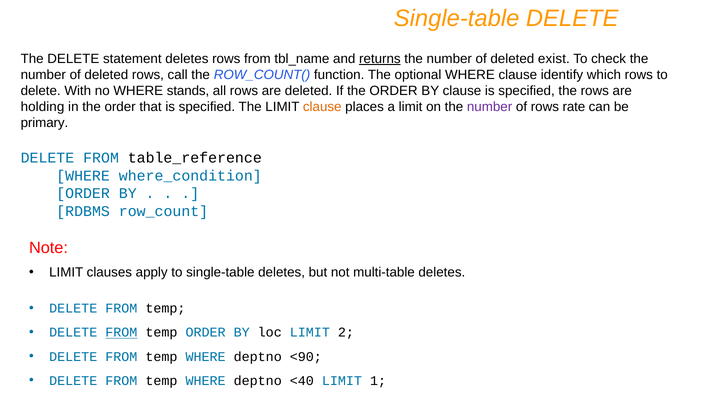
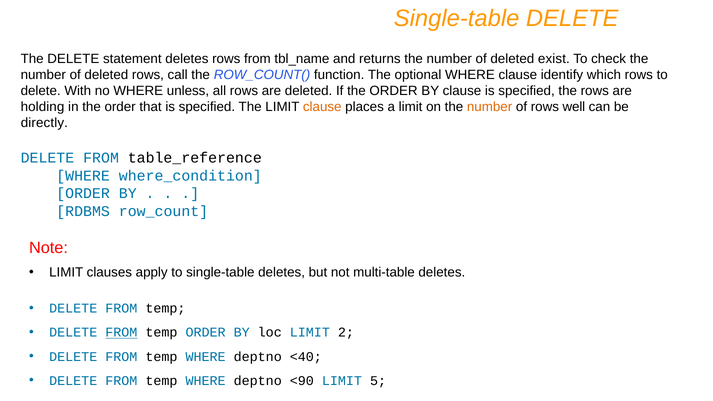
returns underline: present -> none
stands: stands -> unless
number at (490, 107) colour: purple -> orange
rate: rate -> well
primary: primary -> directly
<90: <90 -> <40
<40: <40 -> <90
1: 1 -> 5
